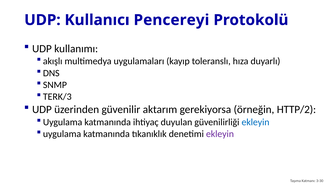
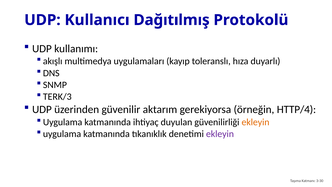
Pencereyi: Pencereyi -> Dağıtılmış
HTTP/2: HTTP/2 -> HTTP/4
ekleyin at (256, 122) colour: blue -> orange
